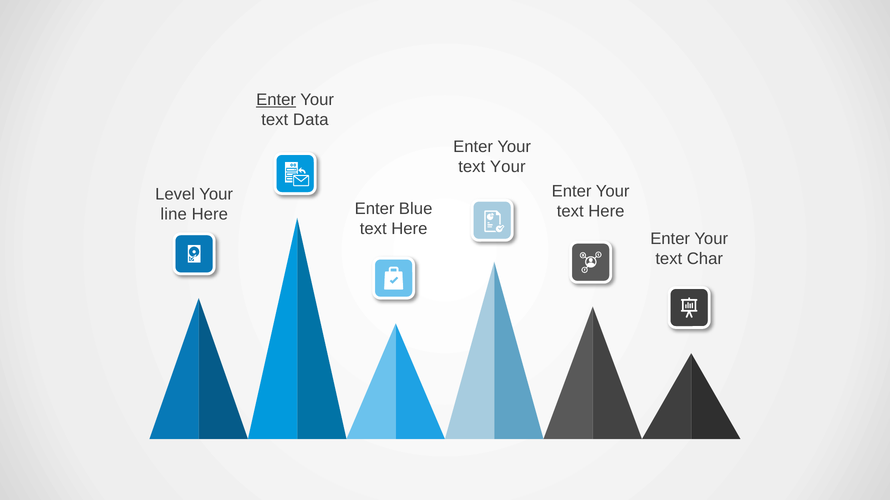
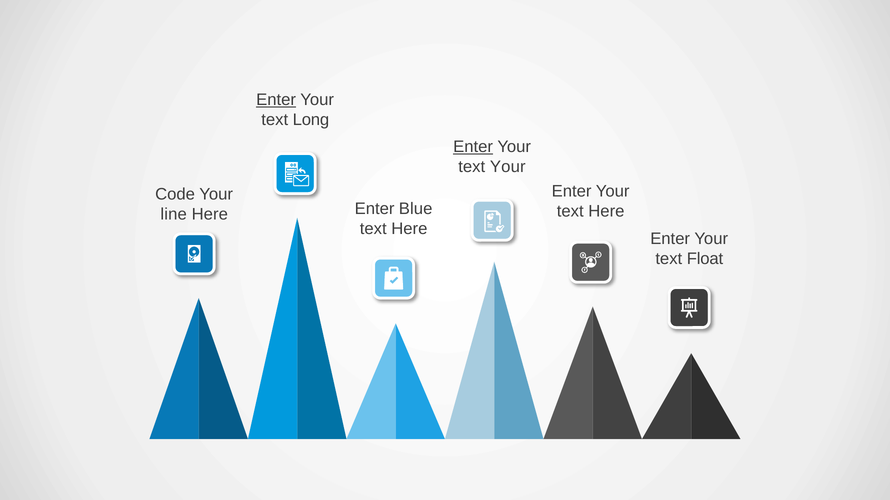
Data: Data -> Long
Enter at (473, 147) underline: none -> present
Level: Level -> Code
Char: Char -> Float
